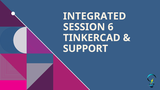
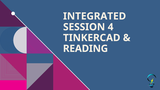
6: 6 -> 4
SUPPORT: SUPPORT -> READING
